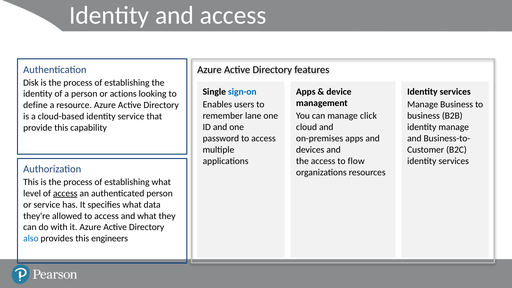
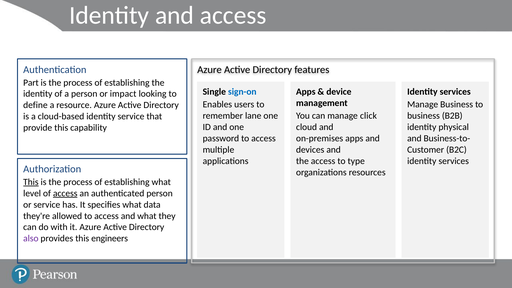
Disk: Disk -> Part
actions: actions -> impact
identity manage: manage -> physical
flow: flow -> type
This at (31, 182) underline: none -> present
also colour: blue -> purple
